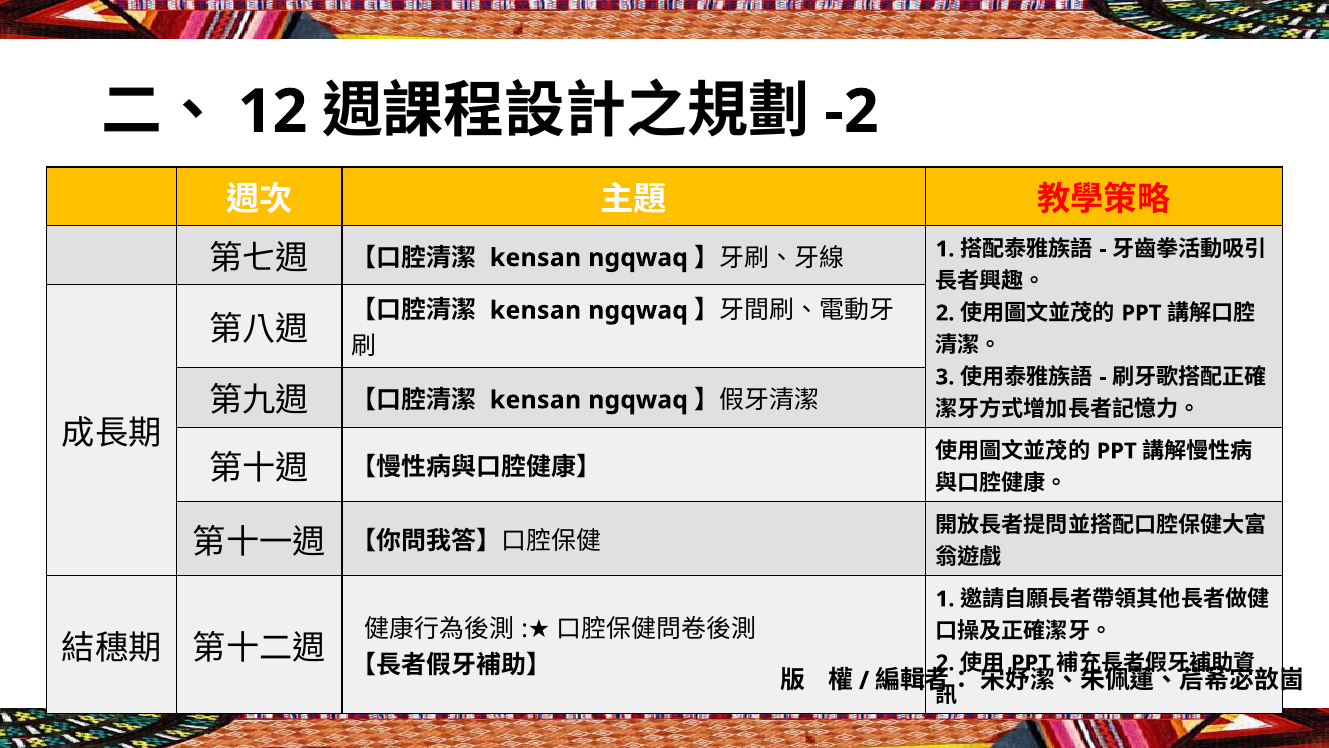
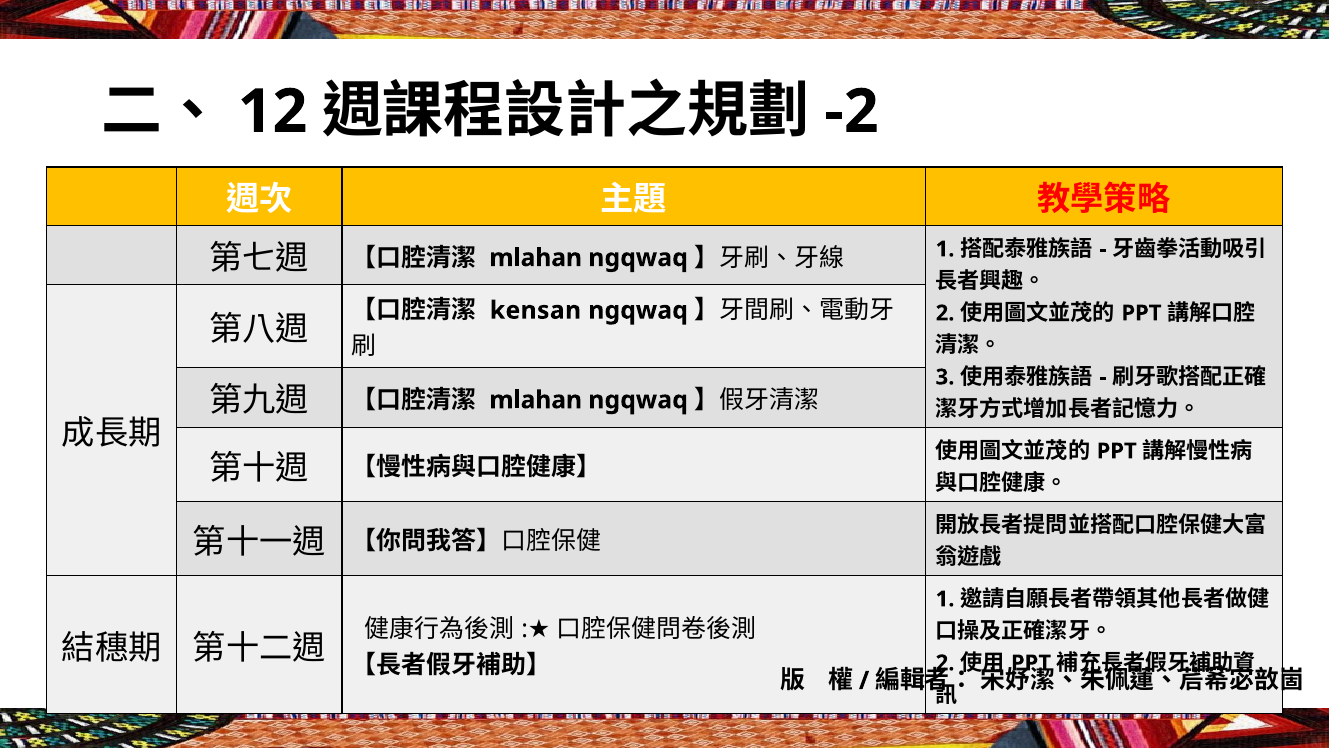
kensan at (535, 258): kensan -> mlahan
kensan at (535, 400): kensan -> mlahan
